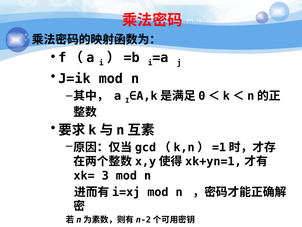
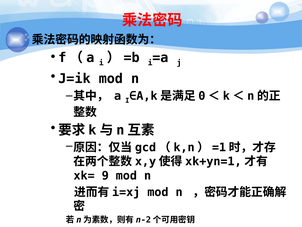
3: 3 -> 9
